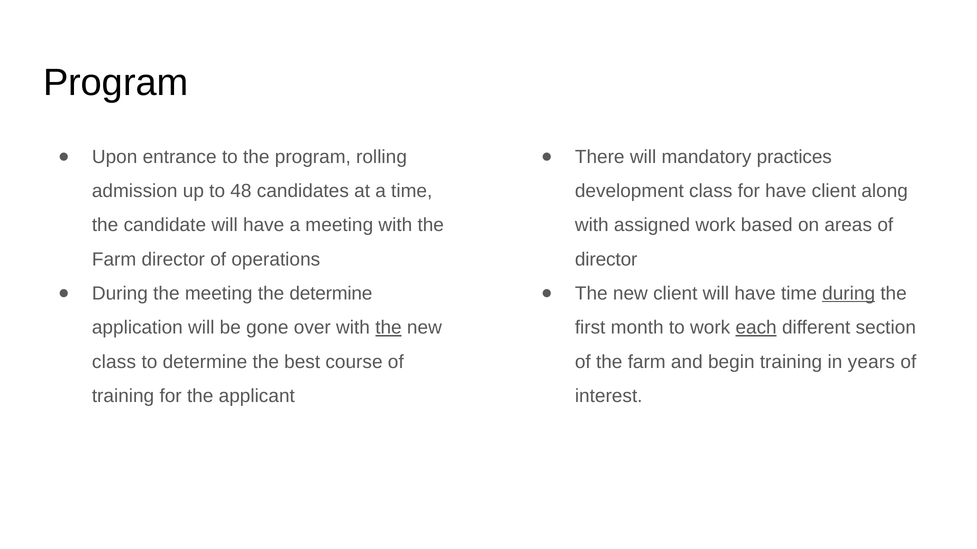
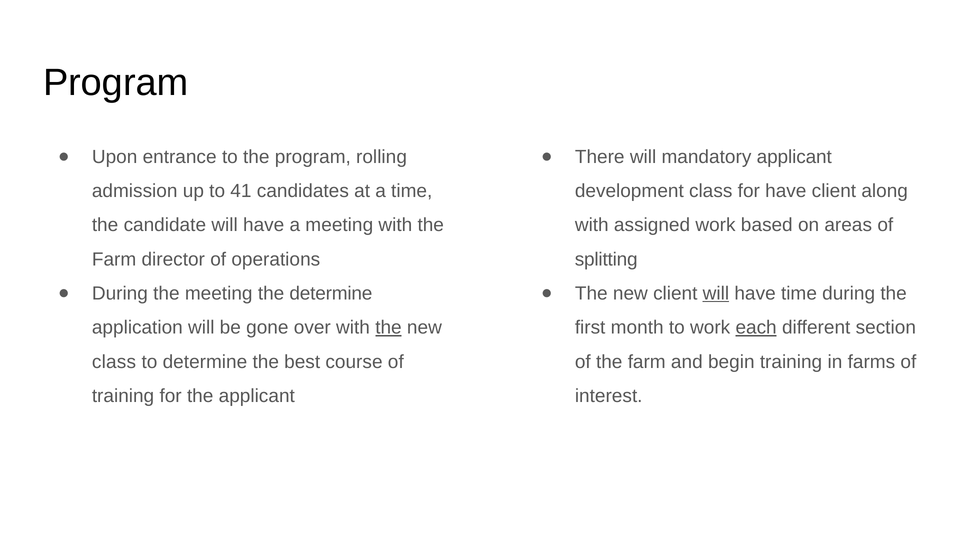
mandatory practices: practices -> applicant
48: 48 -> 41
director at (606, 260): director -> splitting
will at (716, 294) underline: none -> present
during at (849, 294) underline: present -> none
years: years -> farms
